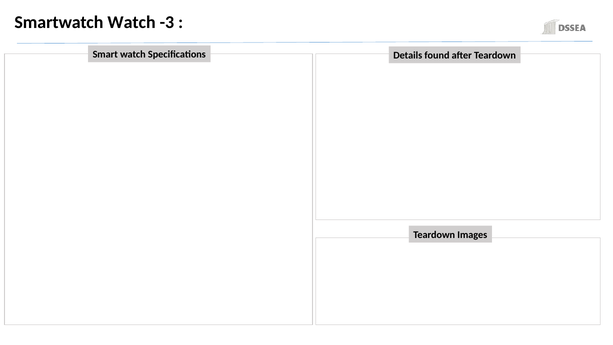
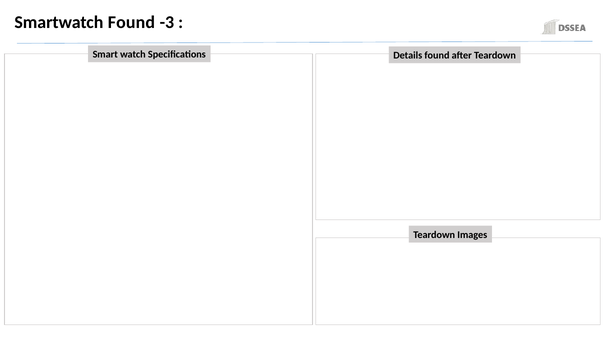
Smartwatch Watch: Watch -> Found
